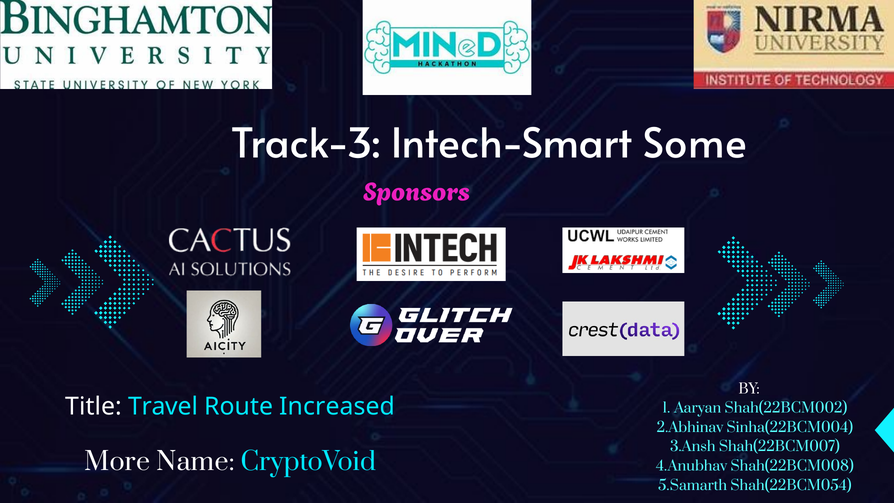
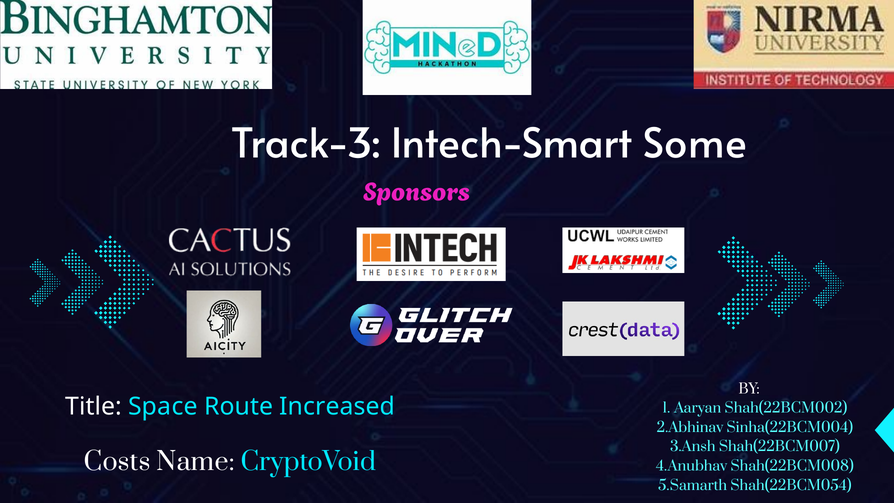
Travel: Travel -> Space
More: More -> Costs
